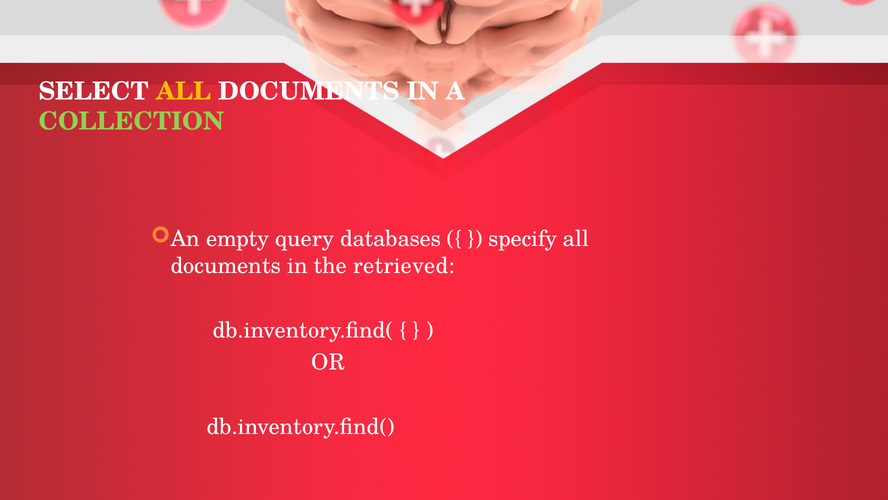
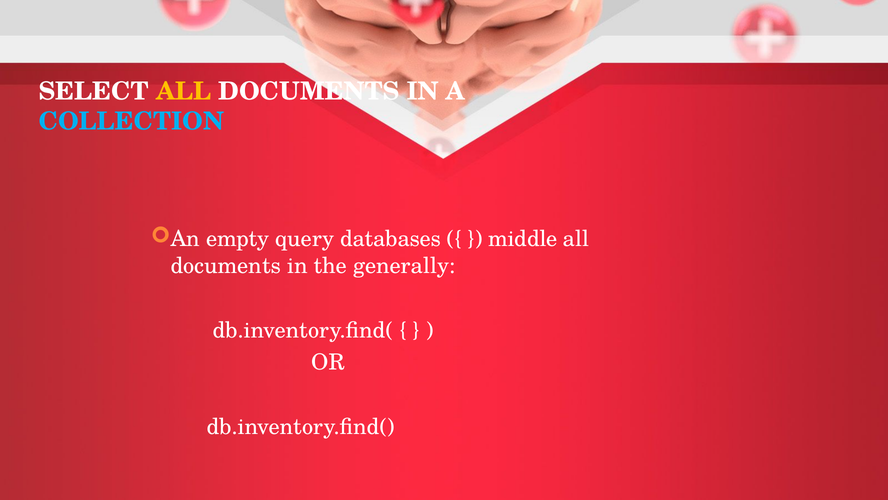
COLLECTION colour: light green -> light blue
specify: specify -> middle
retrieved: retrieved -> generally
